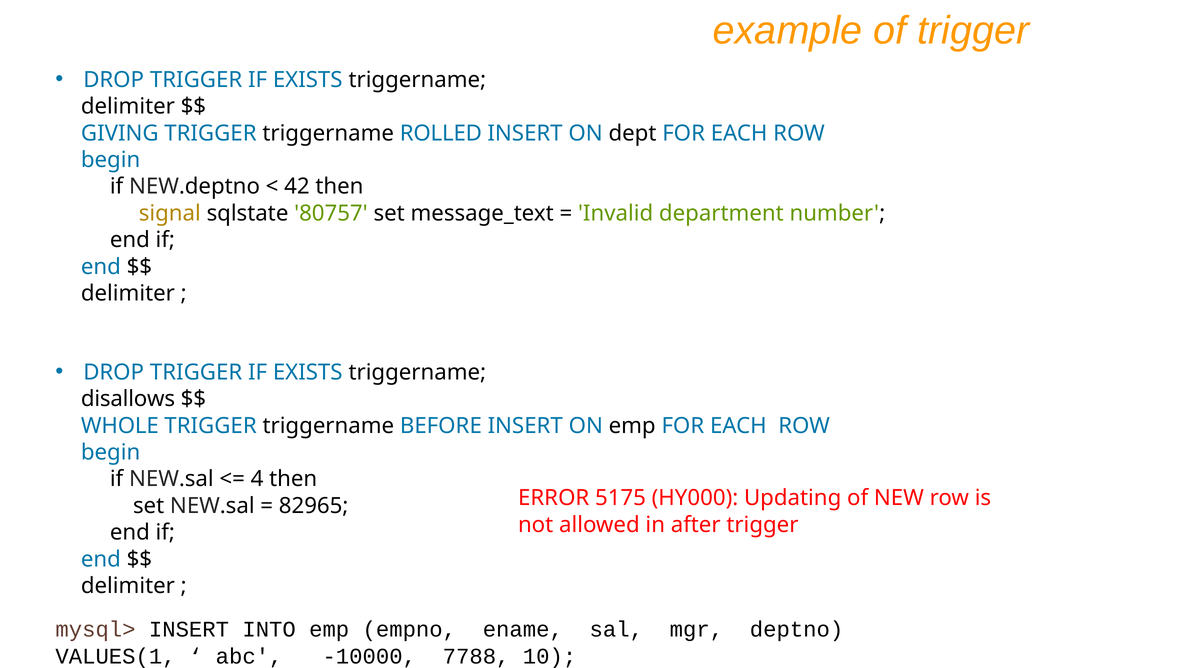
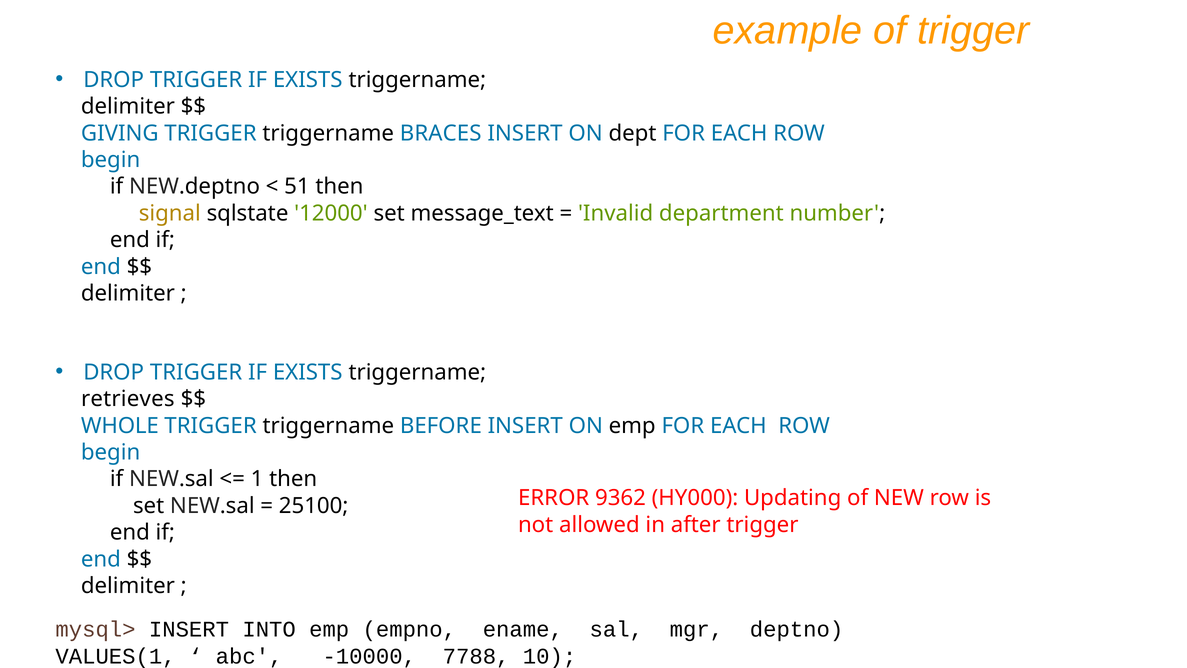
ROLLED: ROLLED -> BRACES
42: 42 -> 51
80757: 80757 -> 12000
disallows: disallows -> retrieves
4: 4 -> 1
5175: 5175 -> 9362
82965: 82965 -> 25100
